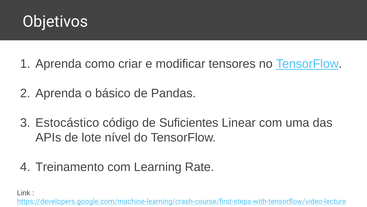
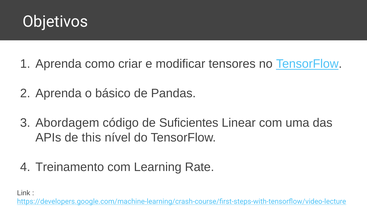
Estocástico: Estocástico -> Abordagem
lote: lote -> this
